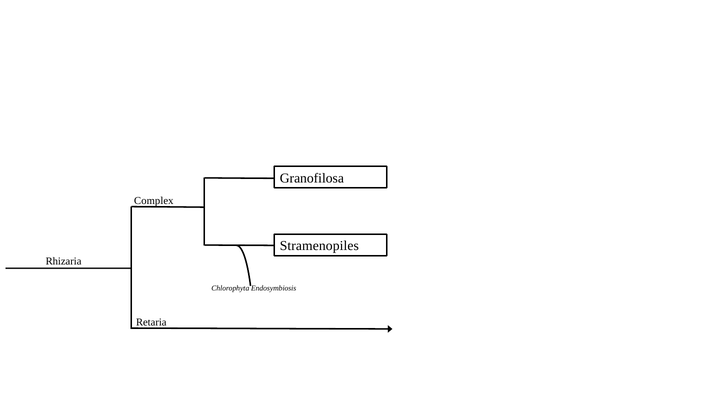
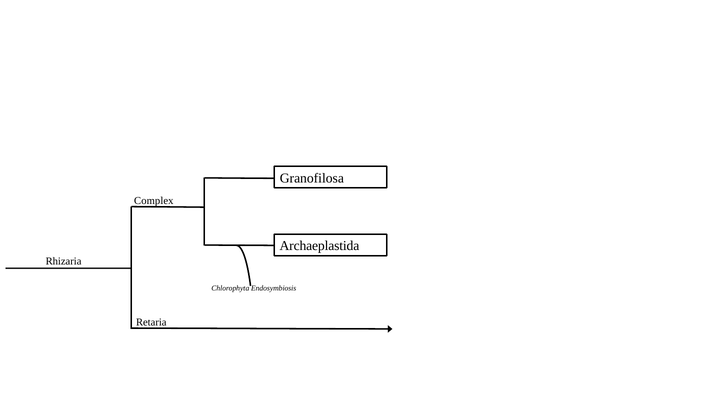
Stramenopiles: Stramenopiles -> Archaeplastida
